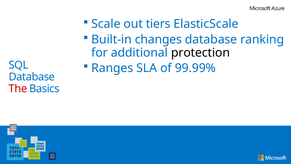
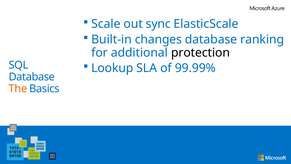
tiers: tiers -> sync
Ranges: Ranges -> Lookup
The colour: red -> orange
